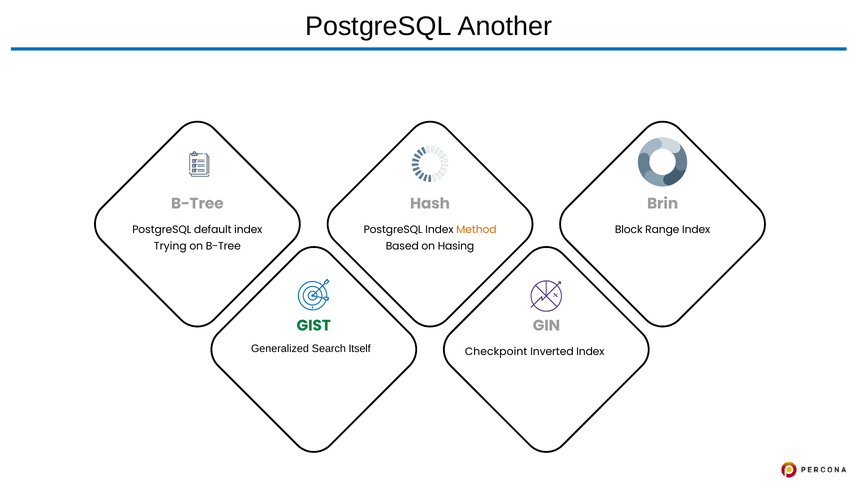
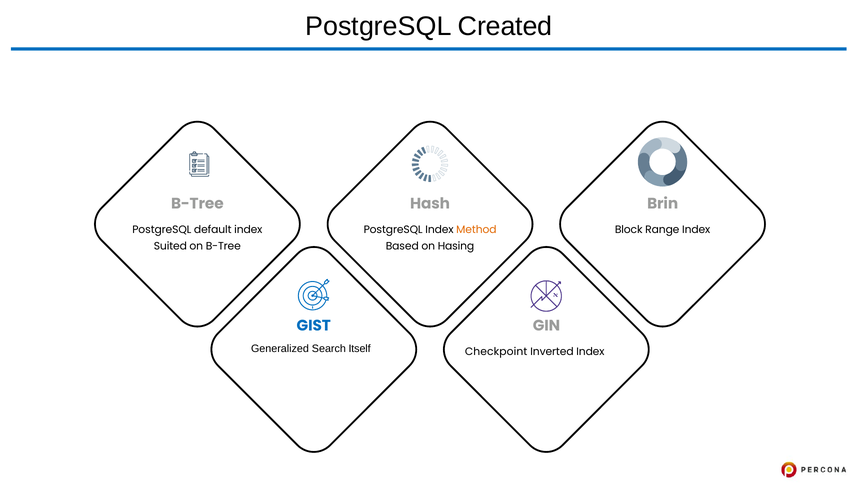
Another: Another -> Created
Trying: Trying -> Suited
GIST colour: green -> blue
